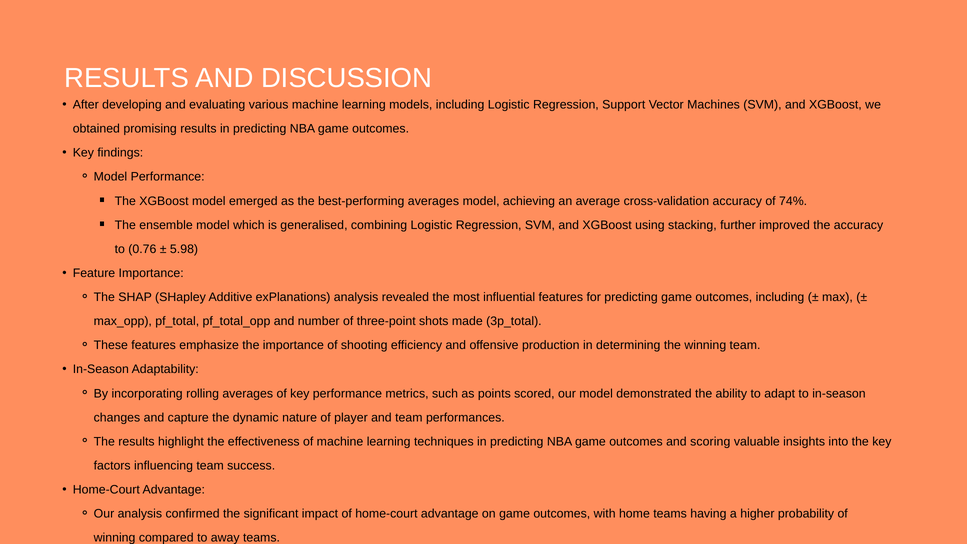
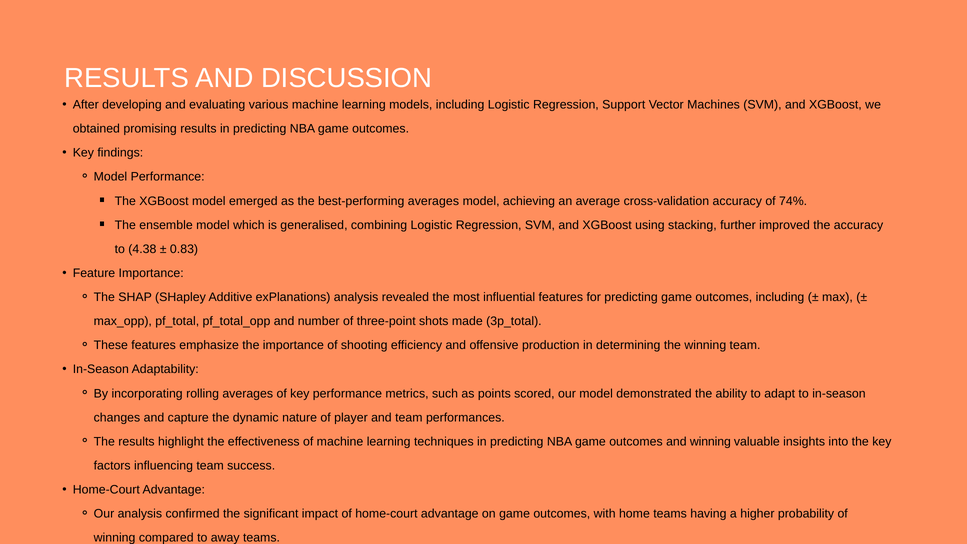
0.76: 0.76 -> 4.38
5.98: 5.98 -> 0.83
and scoring: scoring -> winning
